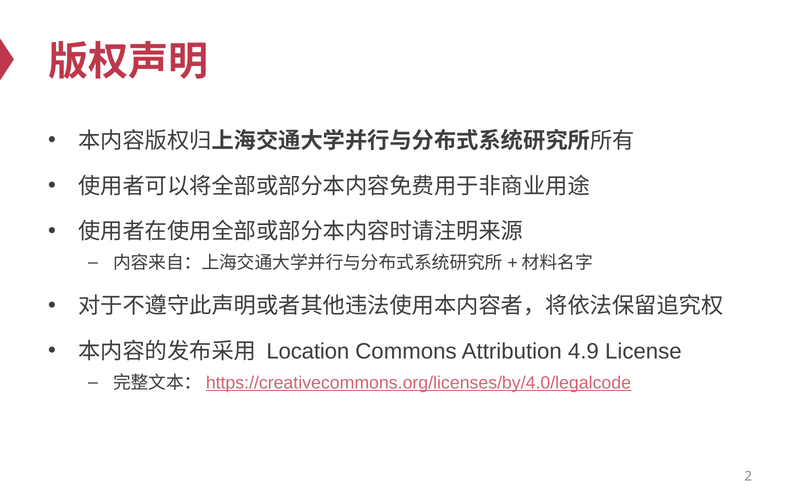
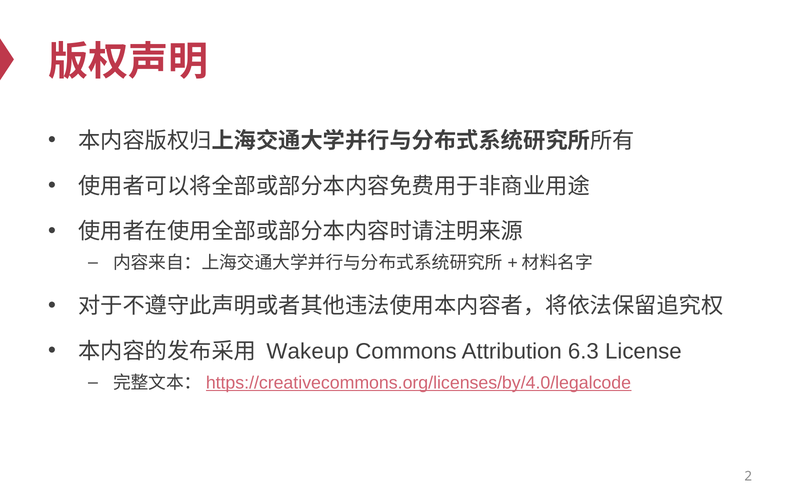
Location: Location -> Wakeup
4.9: 4.9 -> 6.3
